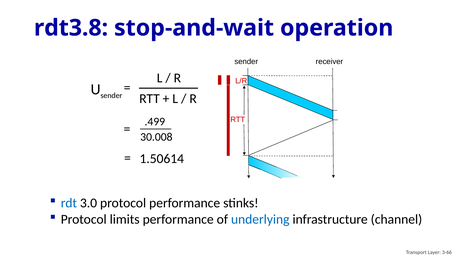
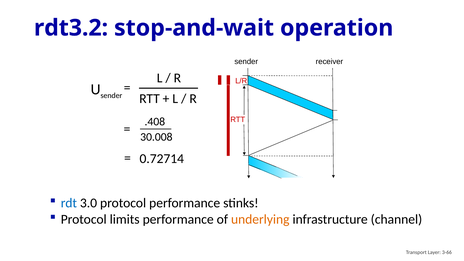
rdt3.8: rdt3.8 -> rdt3.2
.499: .499 -> .408
1.50614: 1.50614 -> 0.72714
underlying colour: blue -> orange
